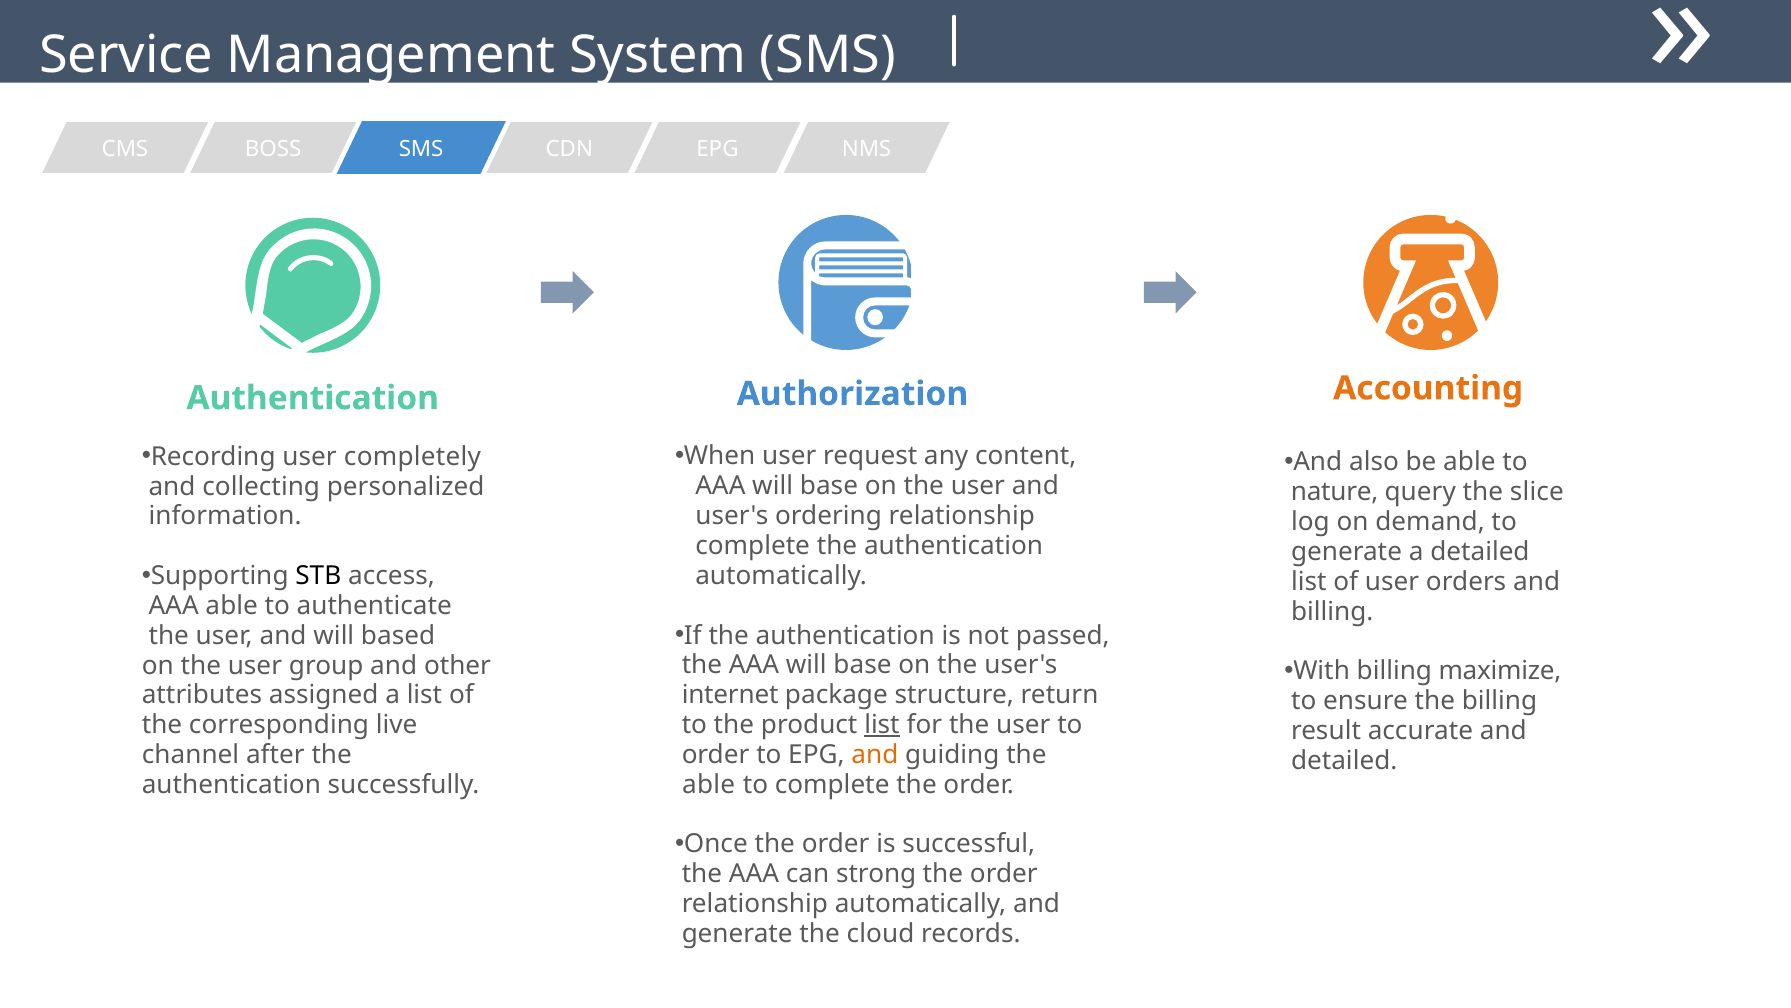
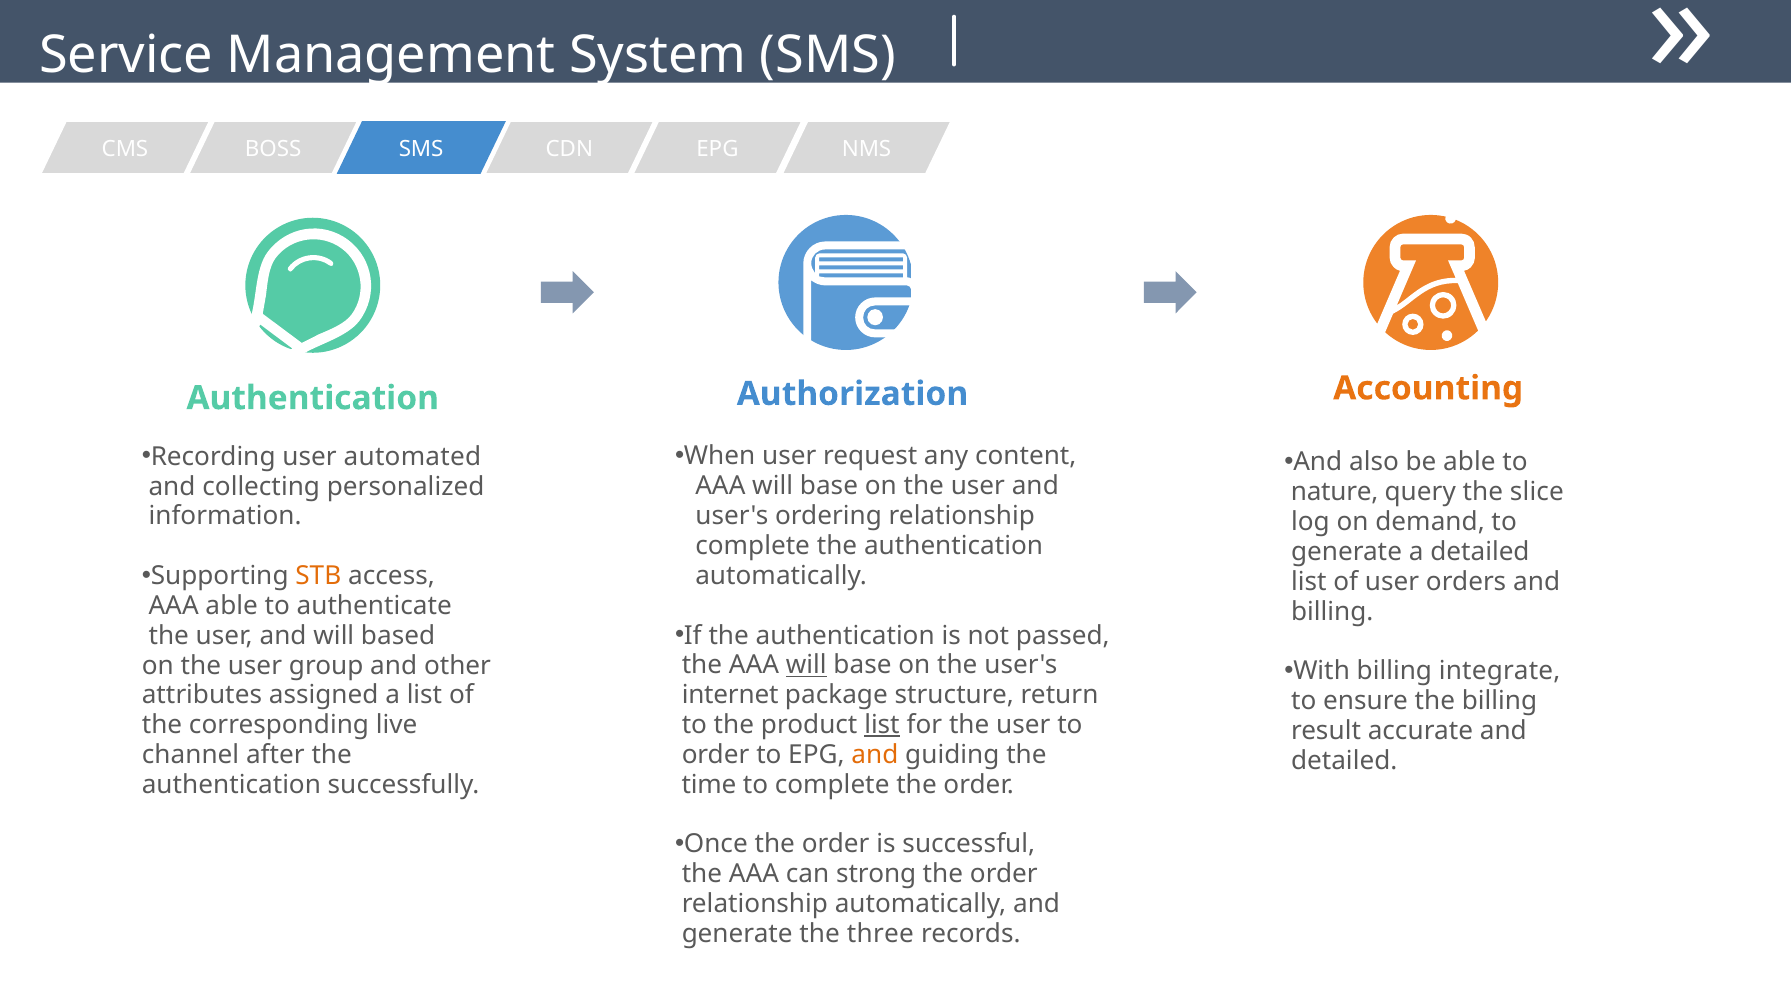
completely: completely -> automated
STB colour: black -> orange
maximize: maximize -> integrate
will at (806, 665) underline: none -> present
able at (709, 784): able -> time
cloud: cloud -> three
